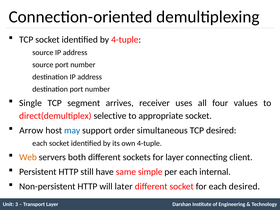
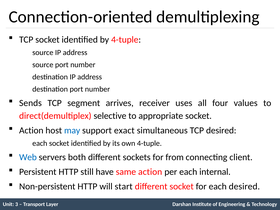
Single: Single -> Sends
Arrow at (31, 130): Arrow -> Action
order: order -> exact
Web colour: orange -> blue
for layer: layer -> from
same simple: simple -> action
later: later -> start
